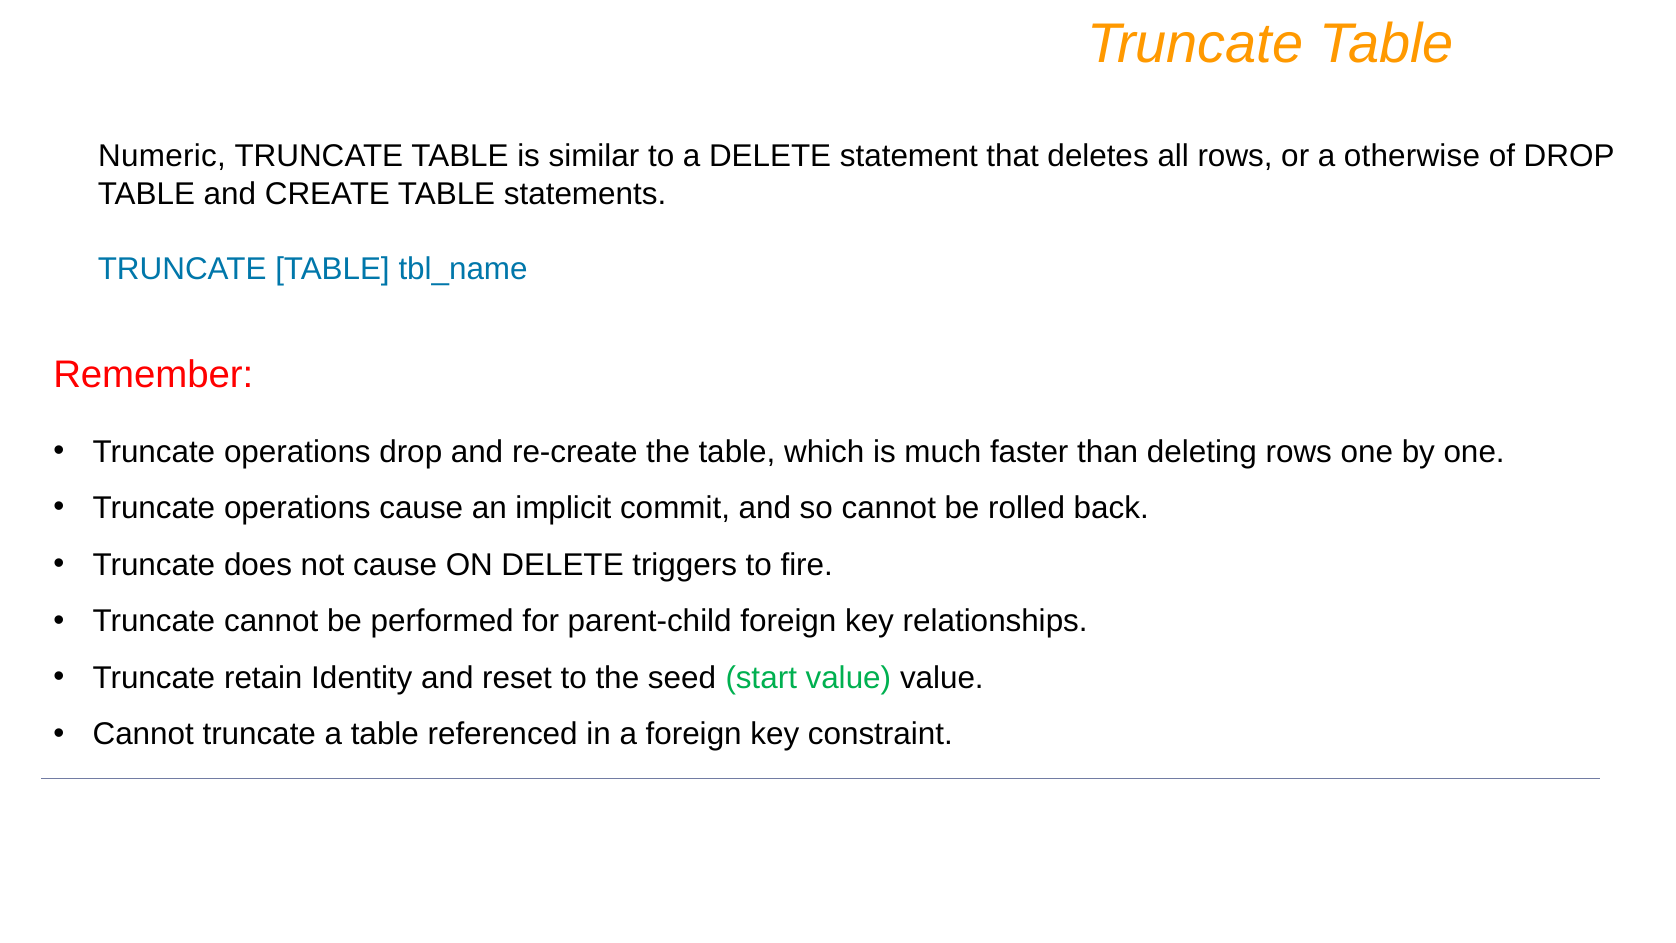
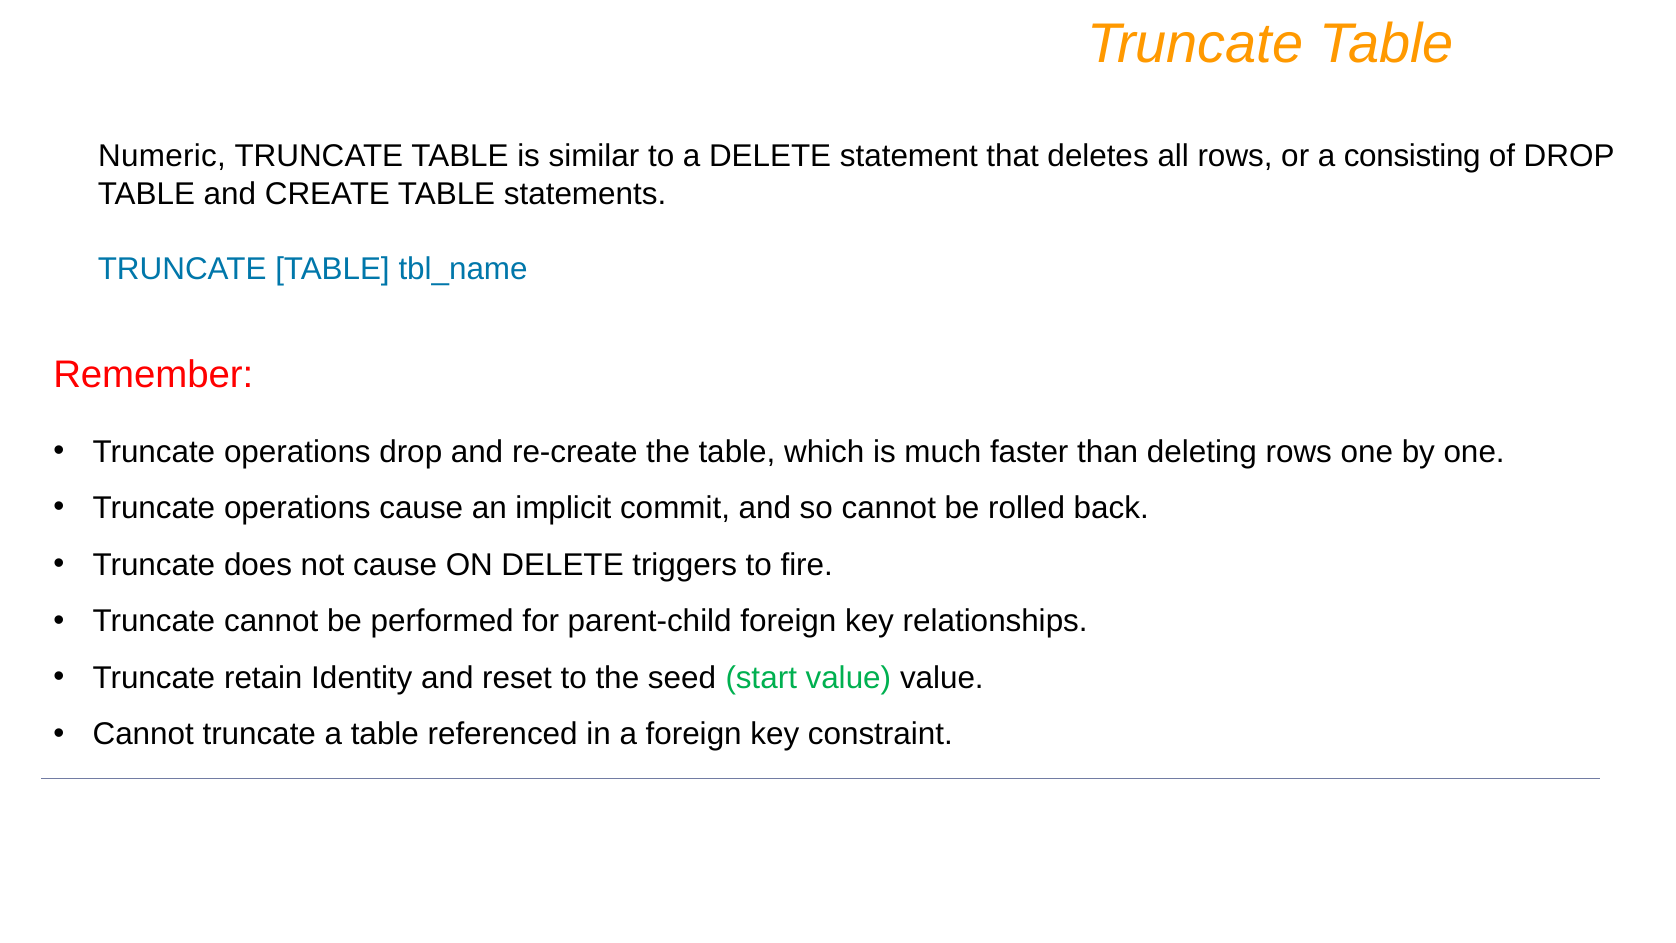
otherwise: otherwise -> consisting
